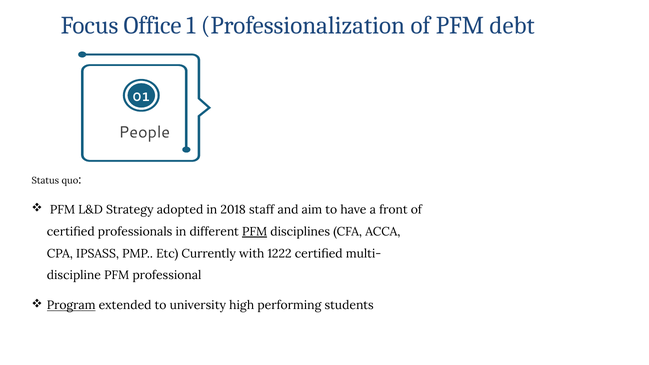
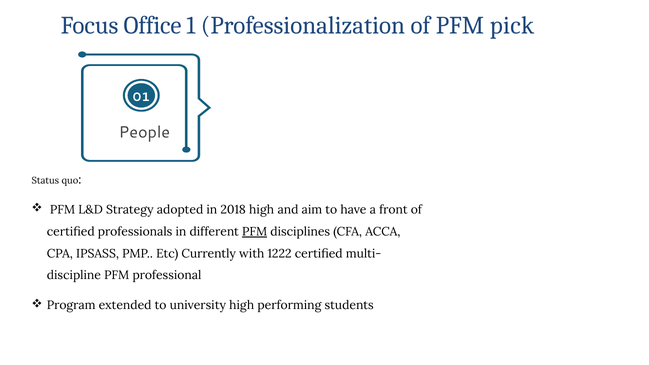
debt: debt -> pick
2018 staff: staff -> high
Program underline: present -> none
